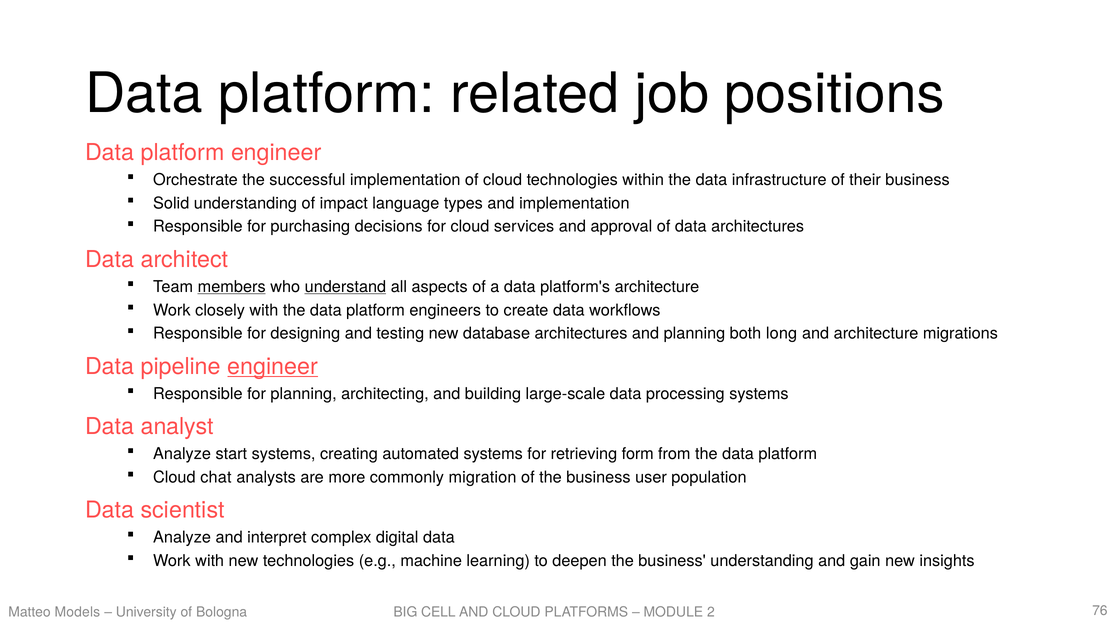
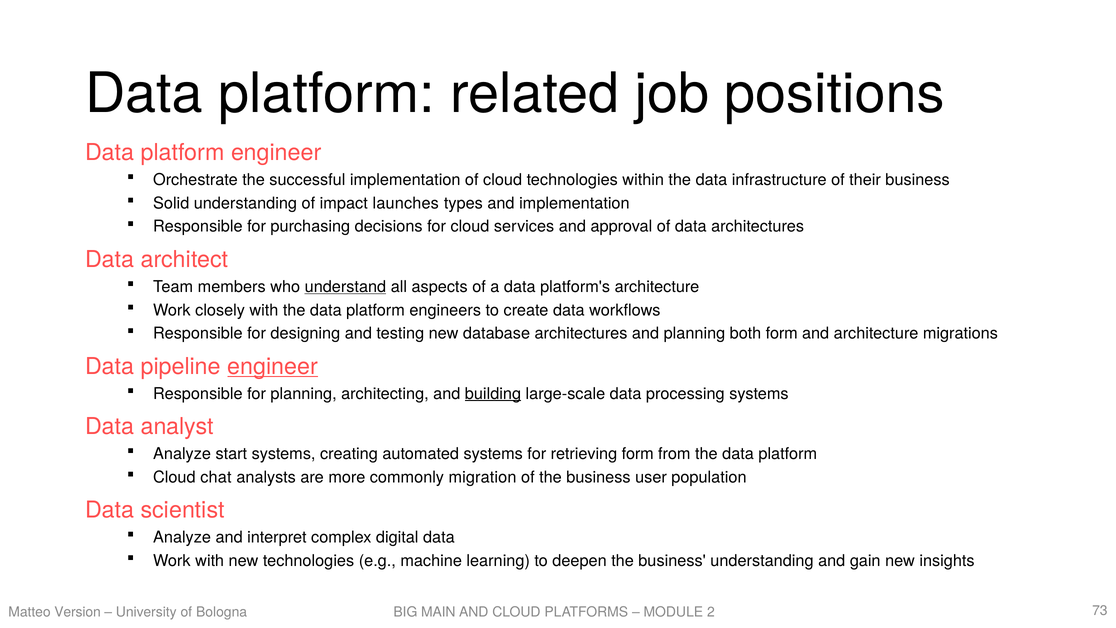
language: language -> launches
members underline: present -> none
both long: long -> form
building underline: none -> present
Models: Models -> Version
CELL: CELL -> MAIN
76: 76 -> 73
